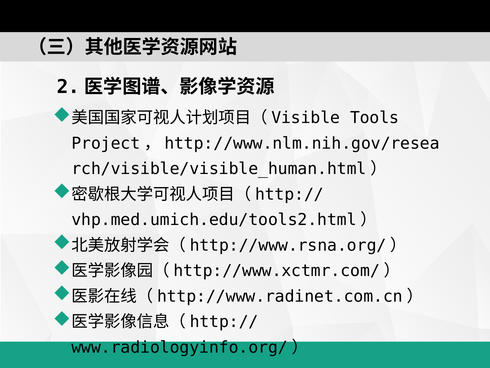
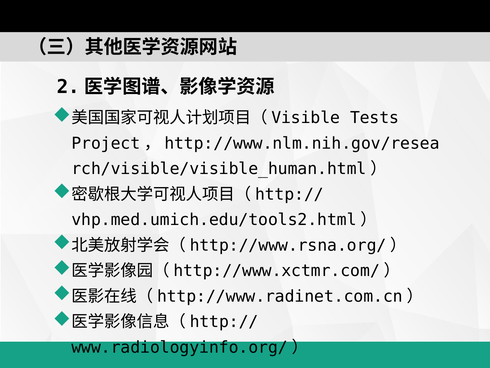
Tools: Tools -> Tests
